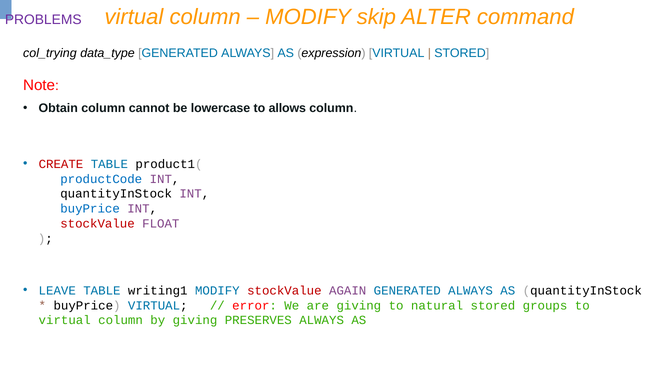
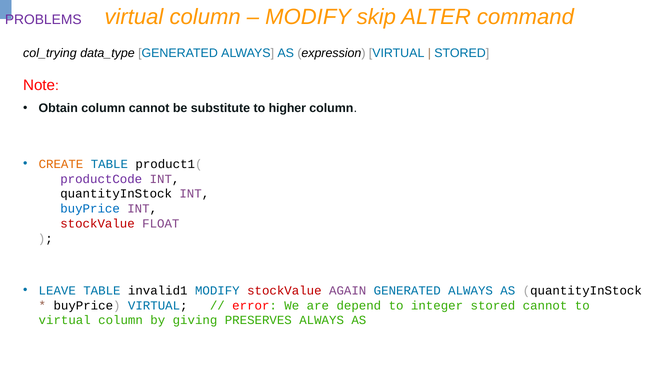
lowercase: lowercase -> substitute
allows: allows -> higher
CREATE colour: red -> orange
productCode colour: blue -> purple
writing1: writing1 -> invalid1
are giving: giving -> depend
natural: natural -> integer
stored groups: groups -> cannot
